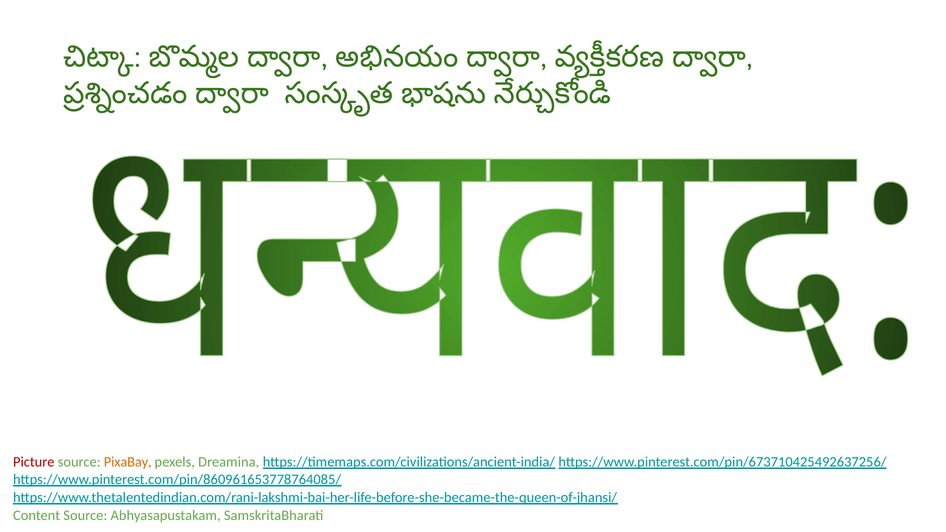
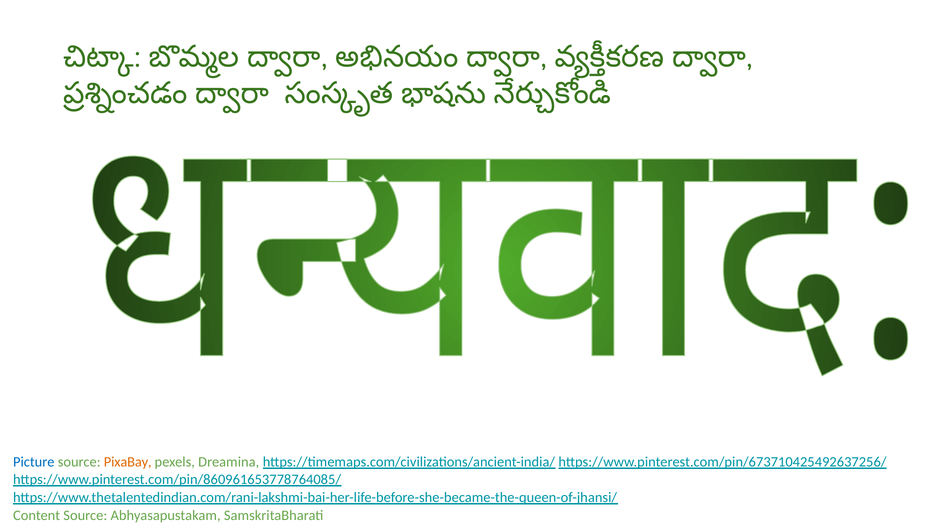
Picture colour: red -> blue
